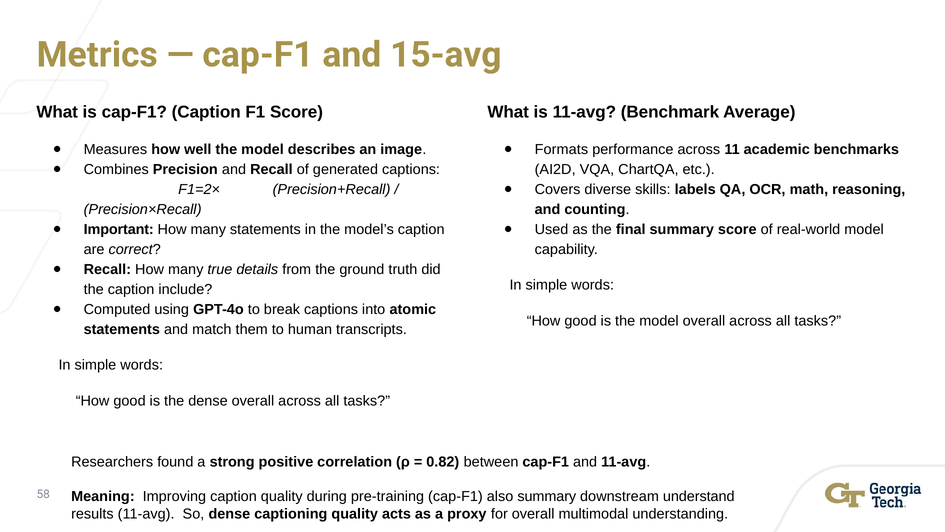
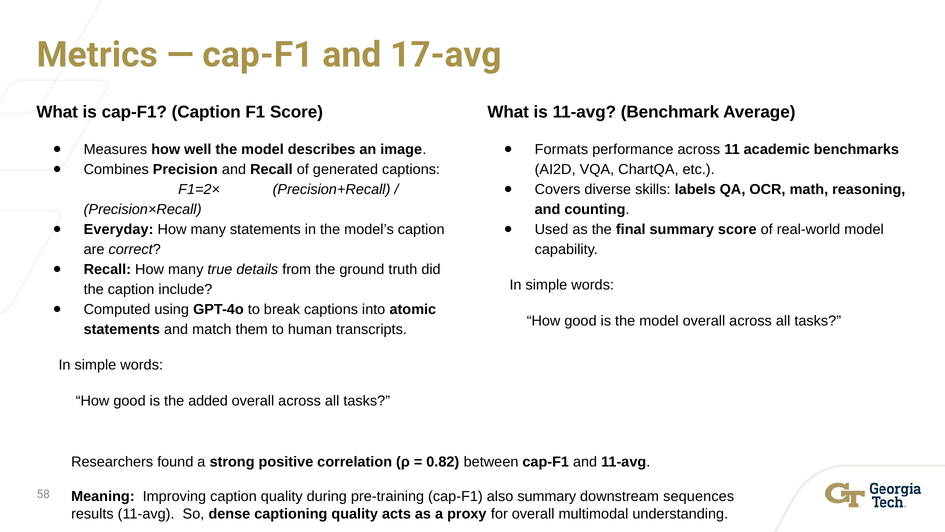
15-avg: 15-avg -> 17-avg
Important: Important -> Everyday
the dense: dense -> added
understand: understand -> sequences
